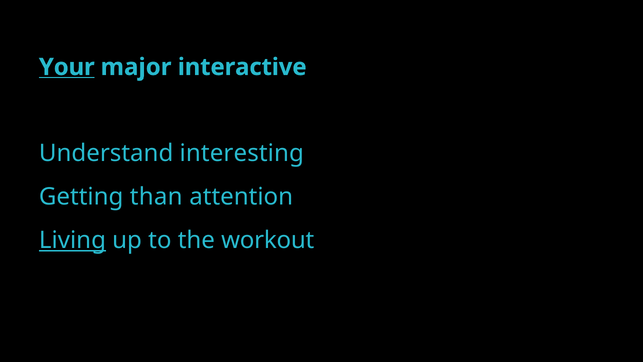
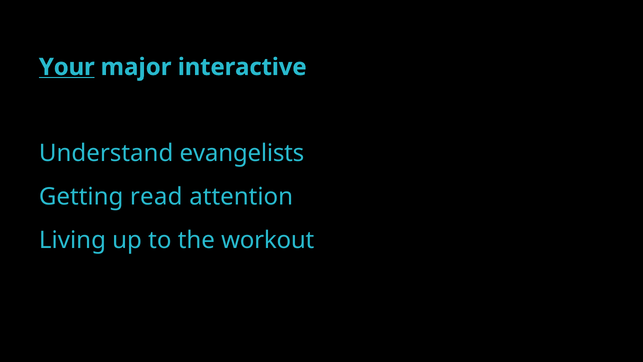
interesting: interesting -> evangelists
than: than -> read
Living underline: present -> none
